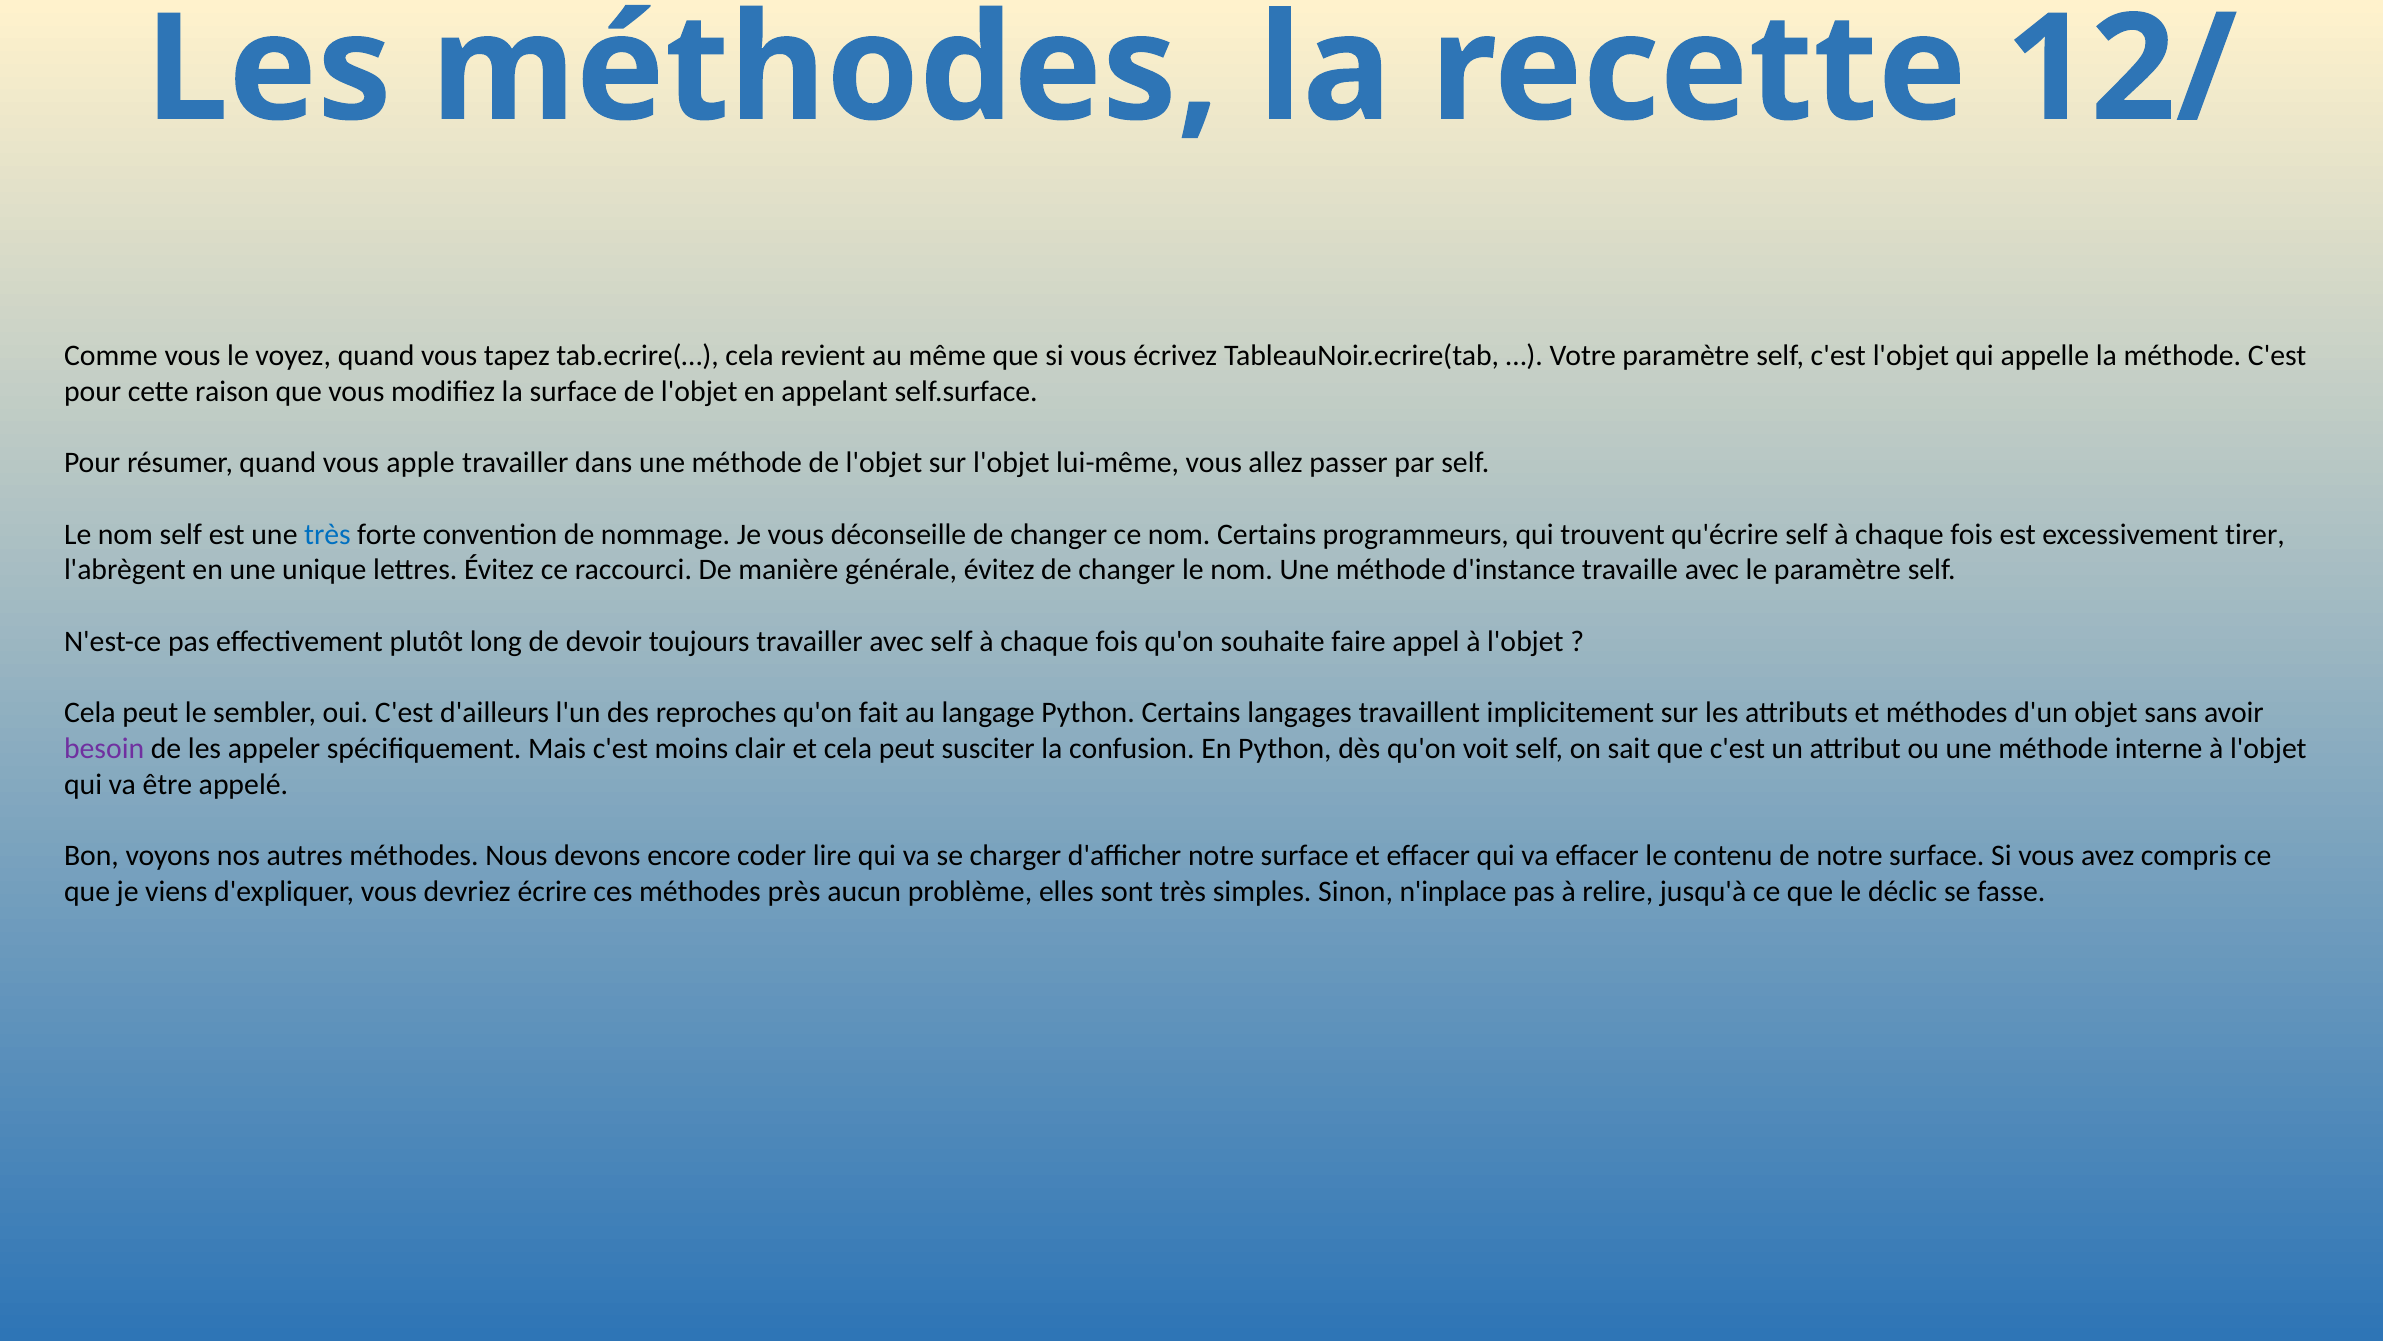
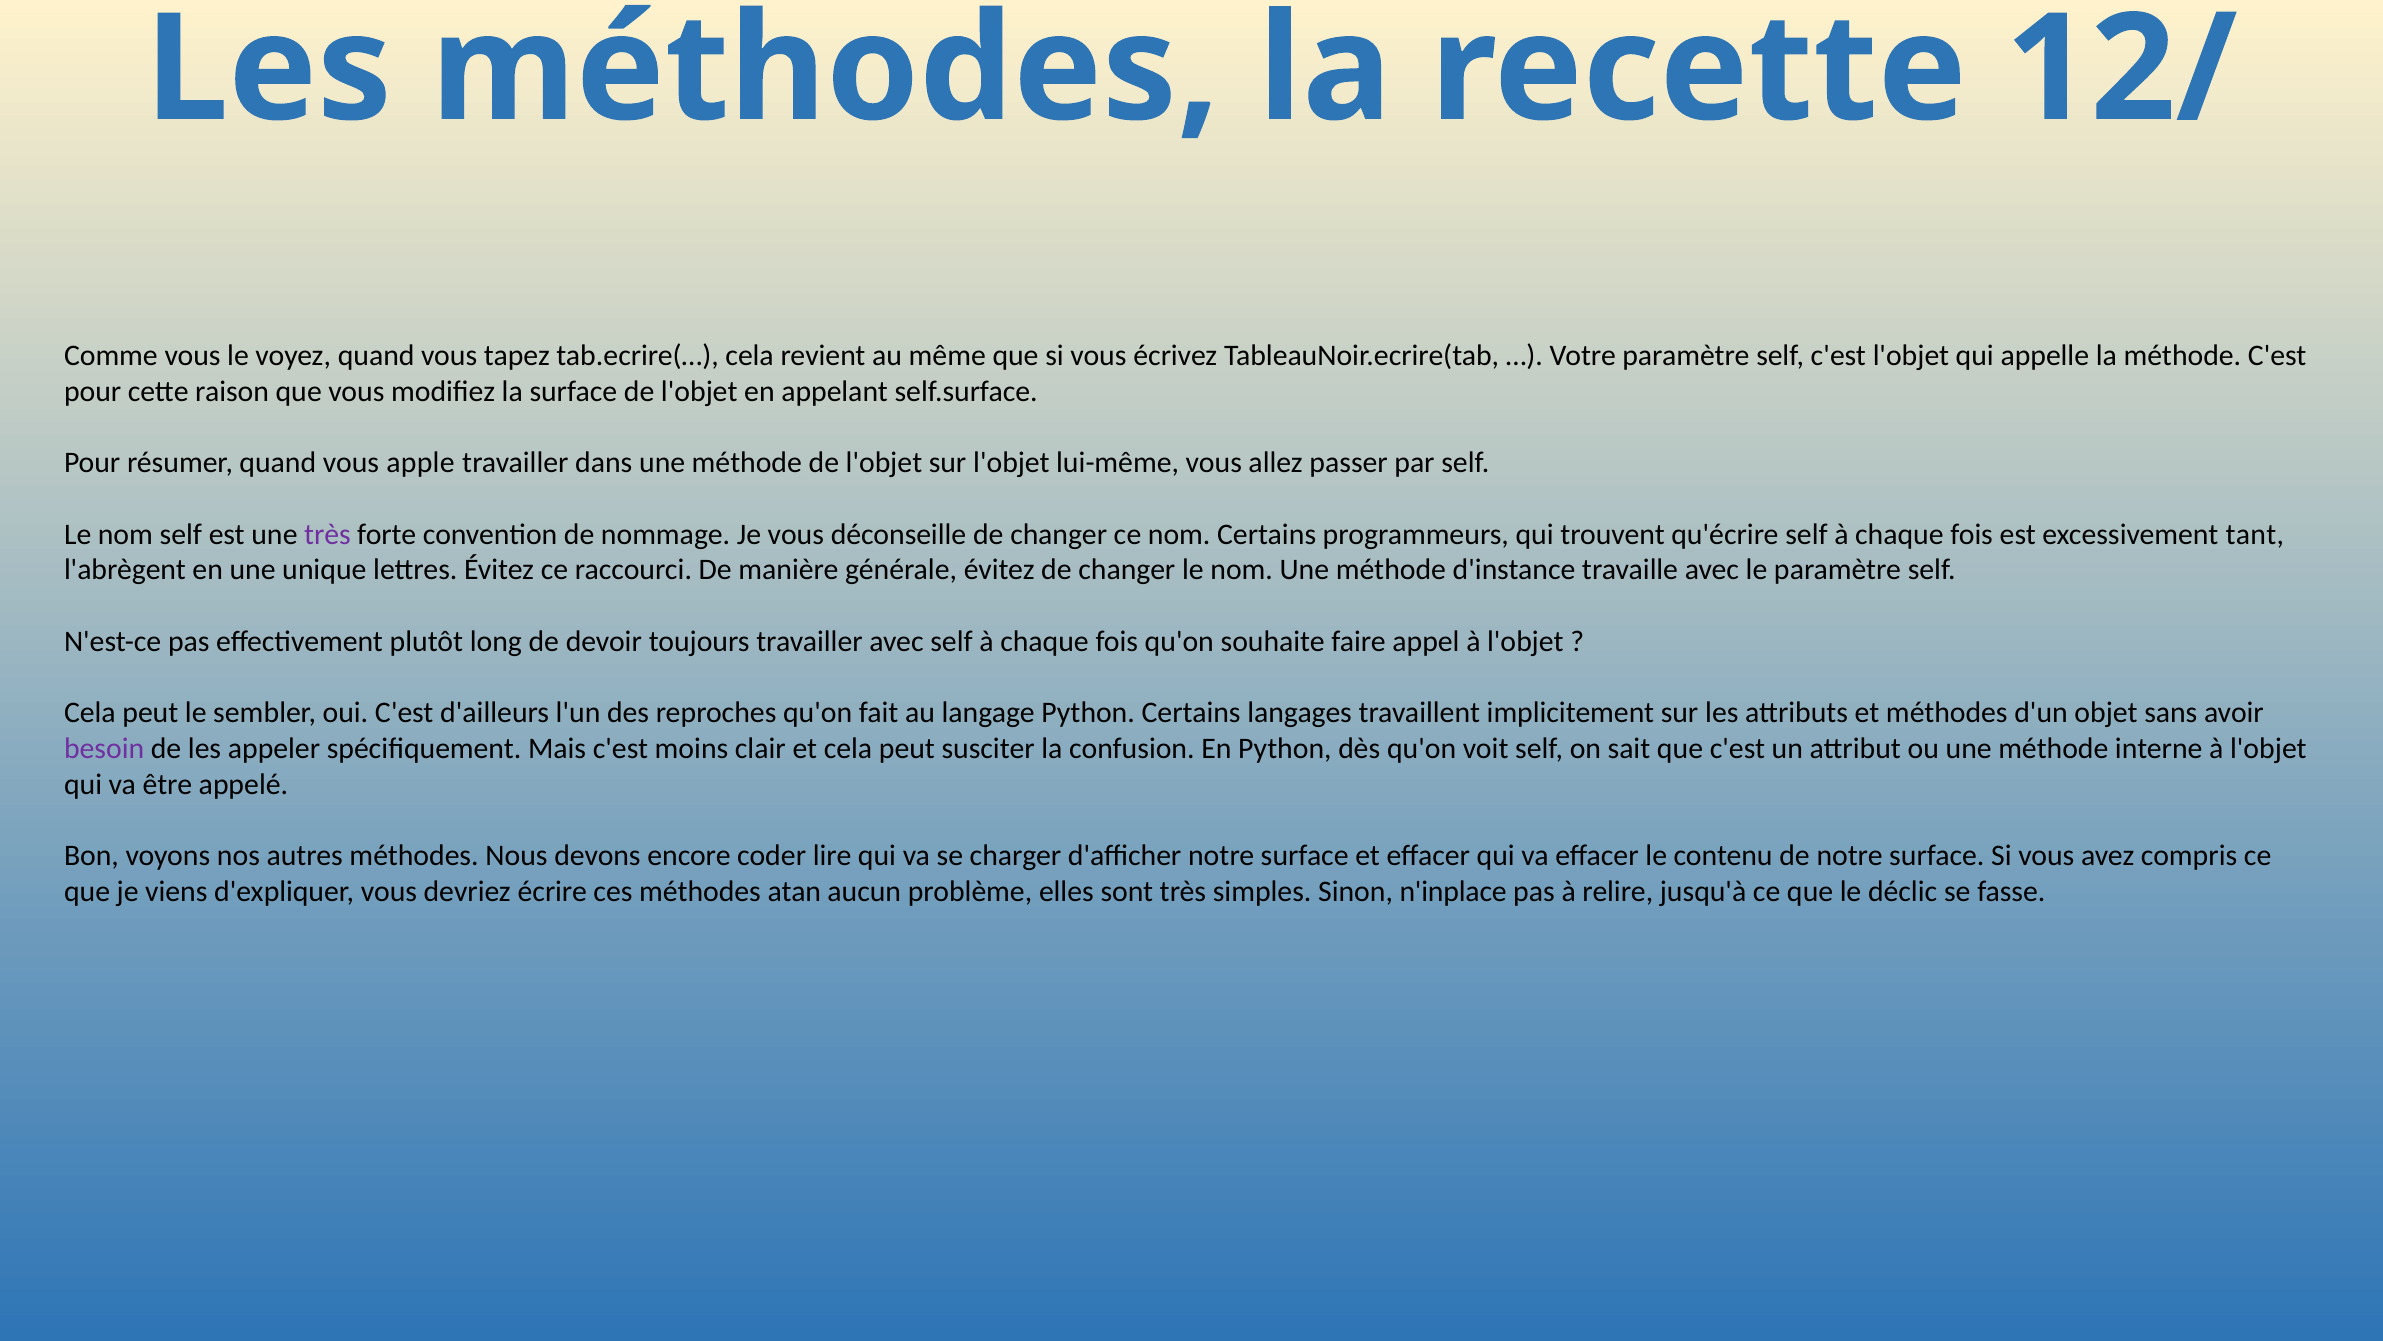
très at (327, 534) colour: blue -> purple
tirer: tirer -> tant
près: près -> atan
